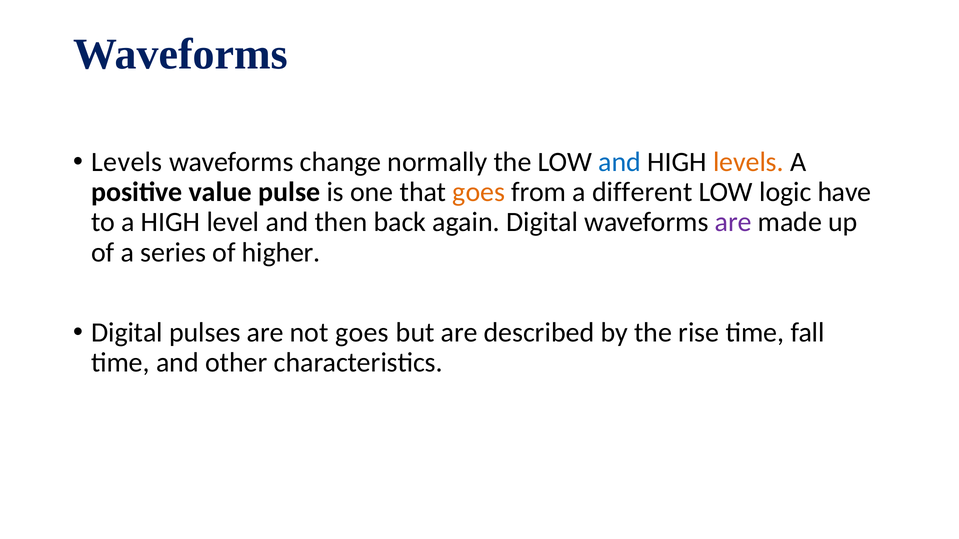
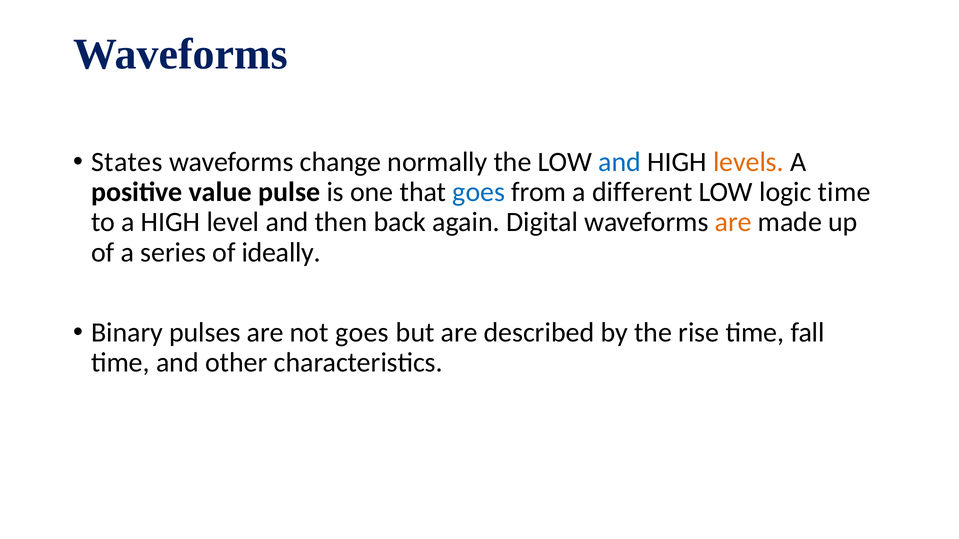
Levels at (127, 162): Levels -> States
goes at (479, 192) colour: orange -> blue
logic have: have -> time
are at (733, 222) colour: purple -> orange
higher: higher -> ideally
Digital at (127, 333): Digital -> Binary
